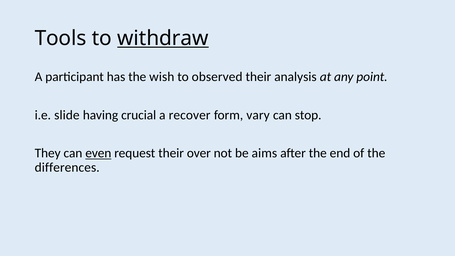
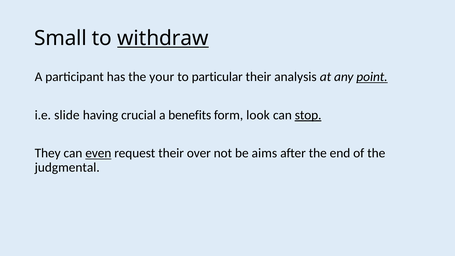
Tools: Tools -> Small
wish: wish -> your
observed: observed -> particular
point underline: none -> present
recover: recover -> benefits
vary: vary -> look
stop underline: none -> present
differences: differences -> judgmental
